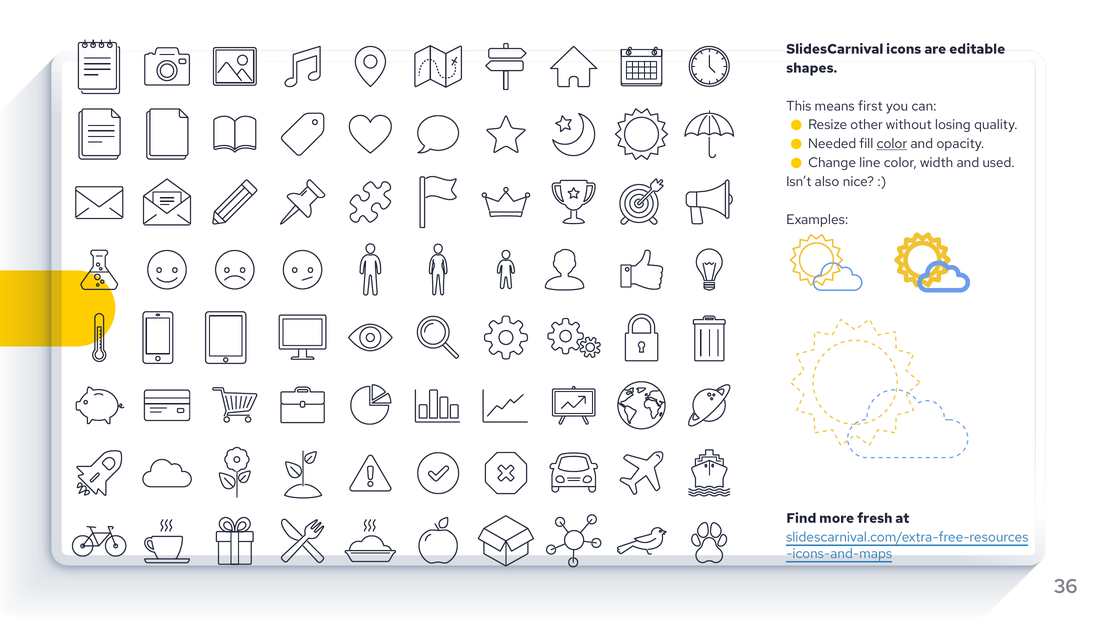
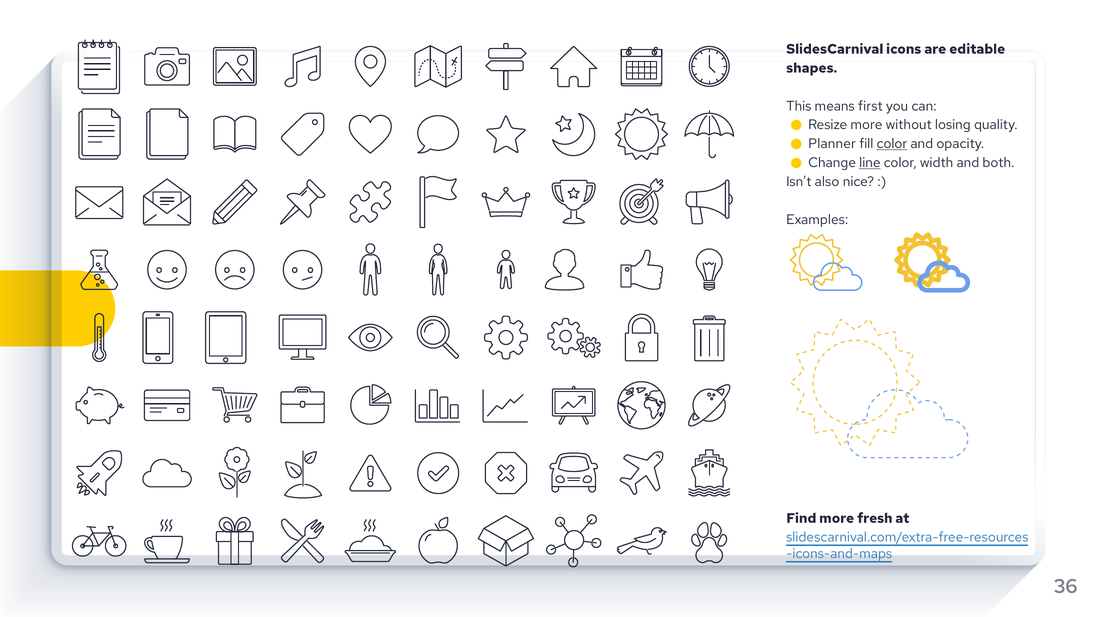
Resize other: other -> more
Needed: Needed -> Planner
line underline: none -> present
used: used -> both
